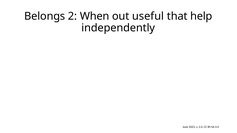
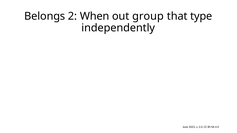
useful: useful -> group
help: help -> type
